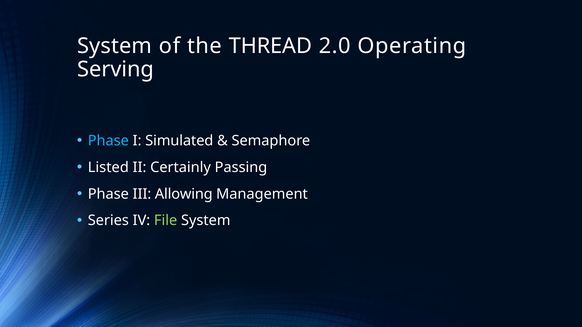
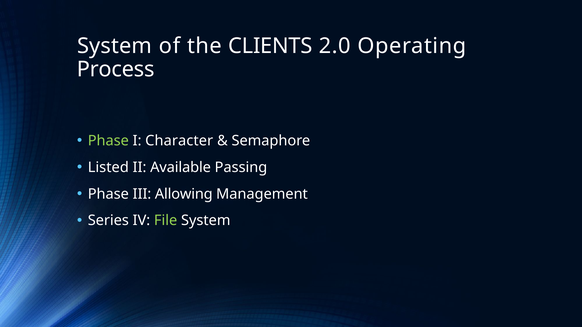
THREAD: THREAD -> CLIENTS
Serving: Serving -> Process
Phase at (108, 141) colour: light blue -> light green
Simulated: Simulated -> Character
Certainly: Certainly -> Available
